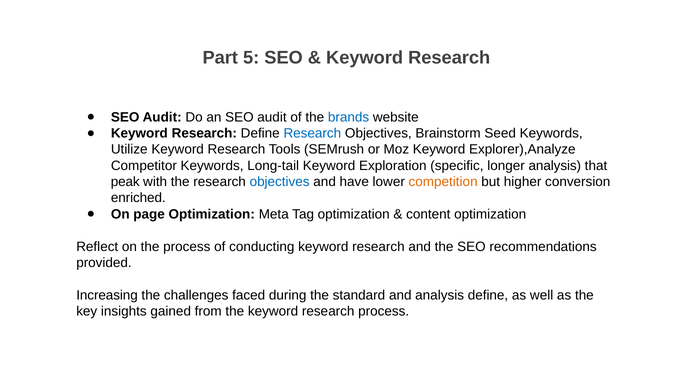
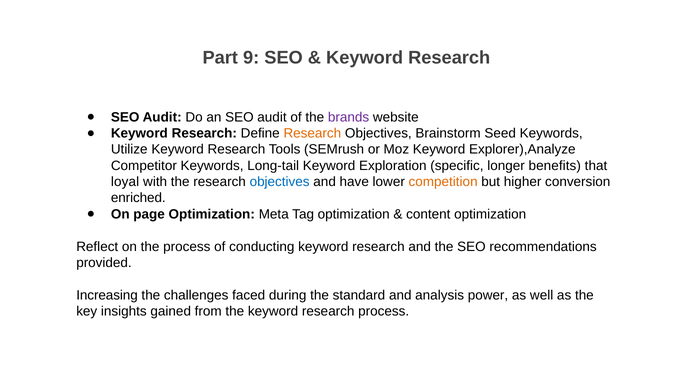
5: 5 -> 9
brands colour: blue -> purple
Research at (312, 133) colour: blue -> orange
longer analysis: analysis -> benefits
peak: peak -> loyal
analysis define: define -> power
